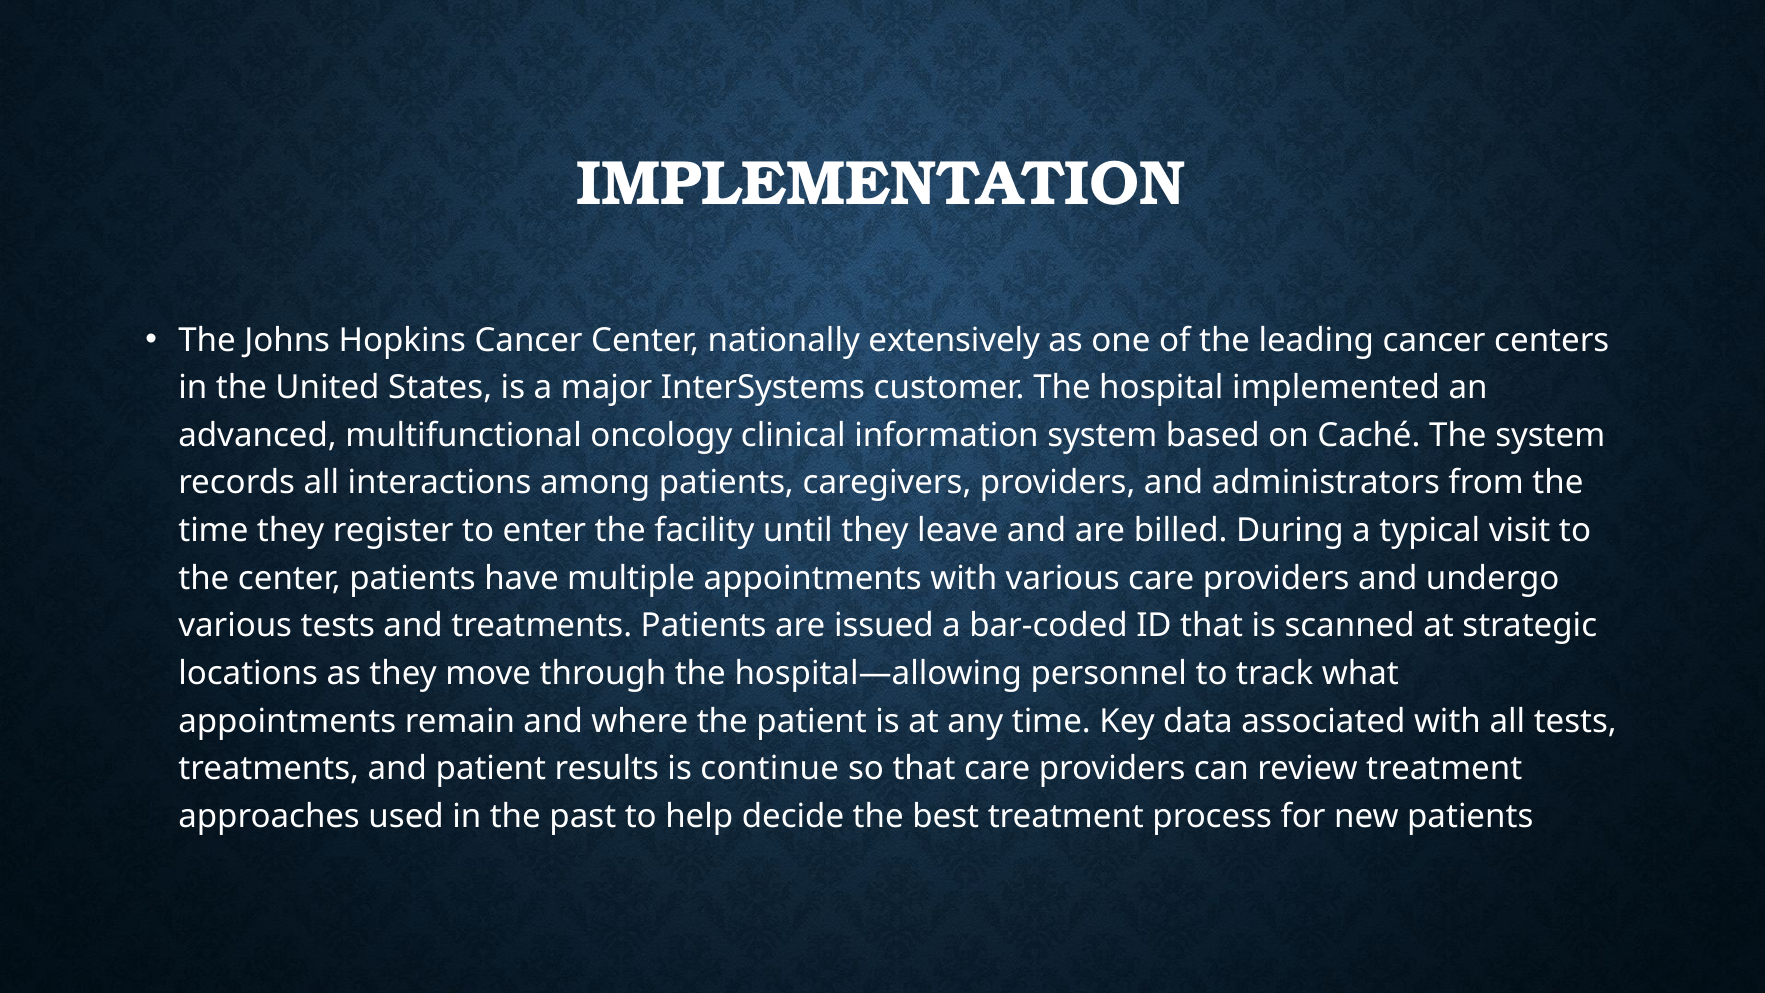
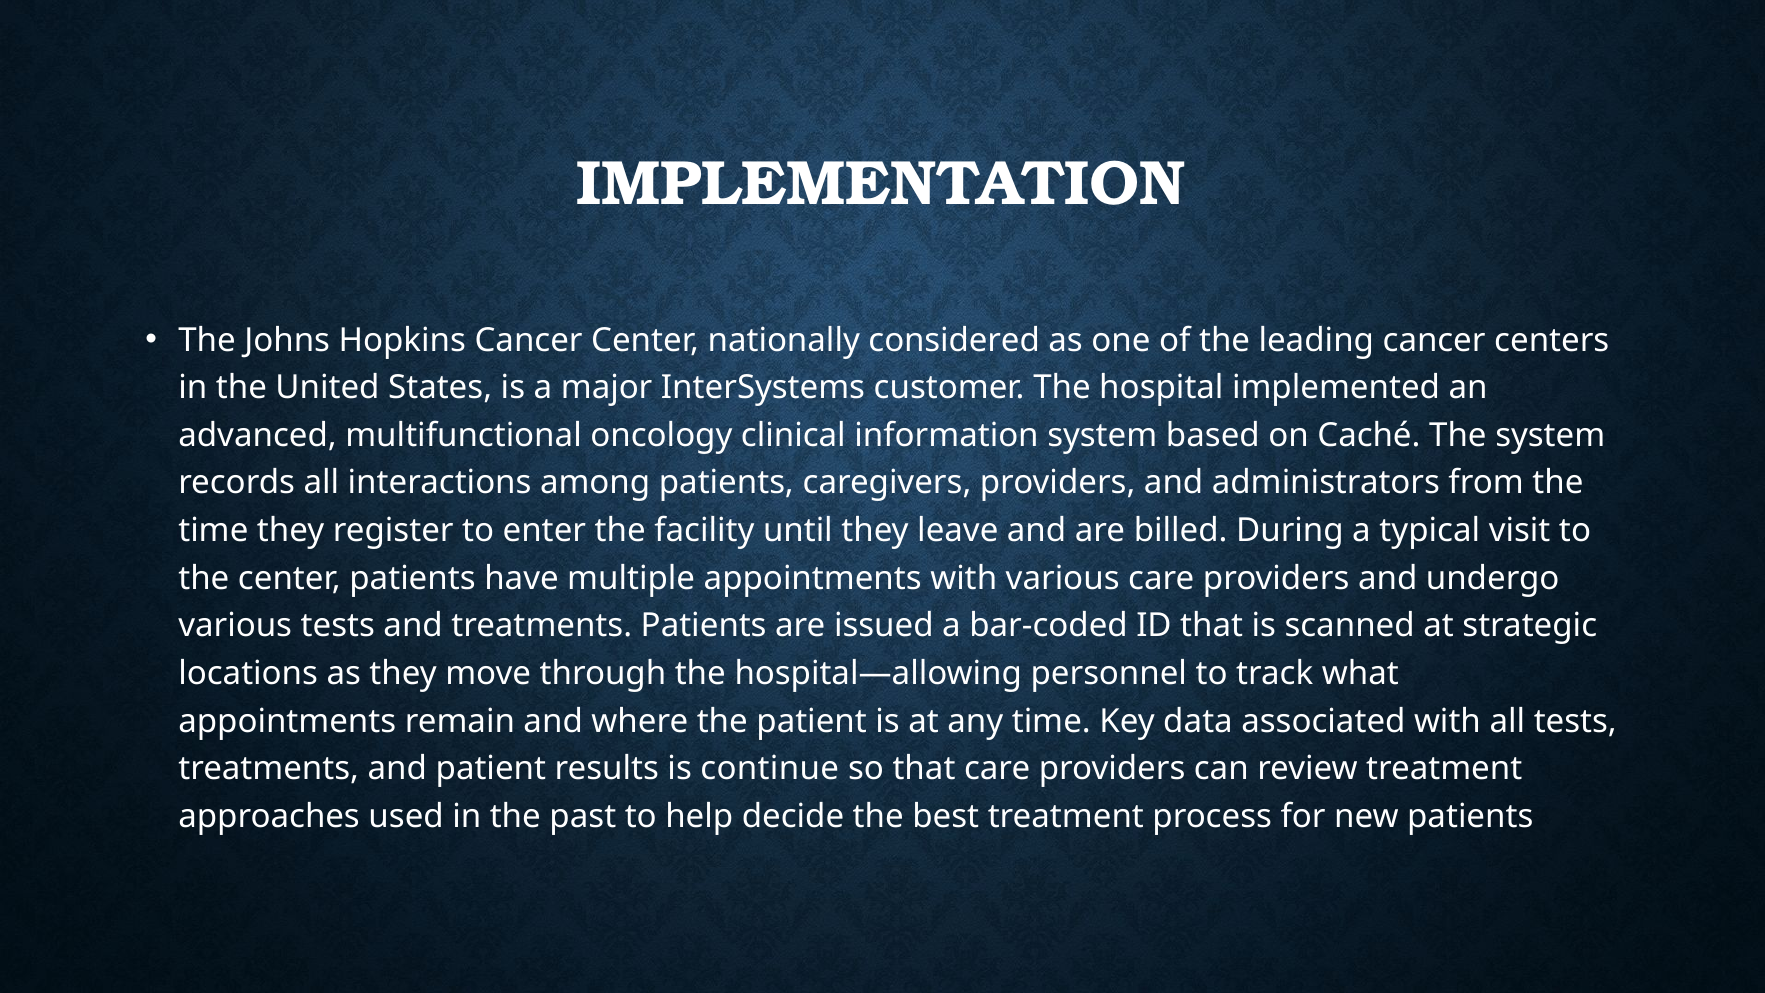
extensively: extensively -> considered
